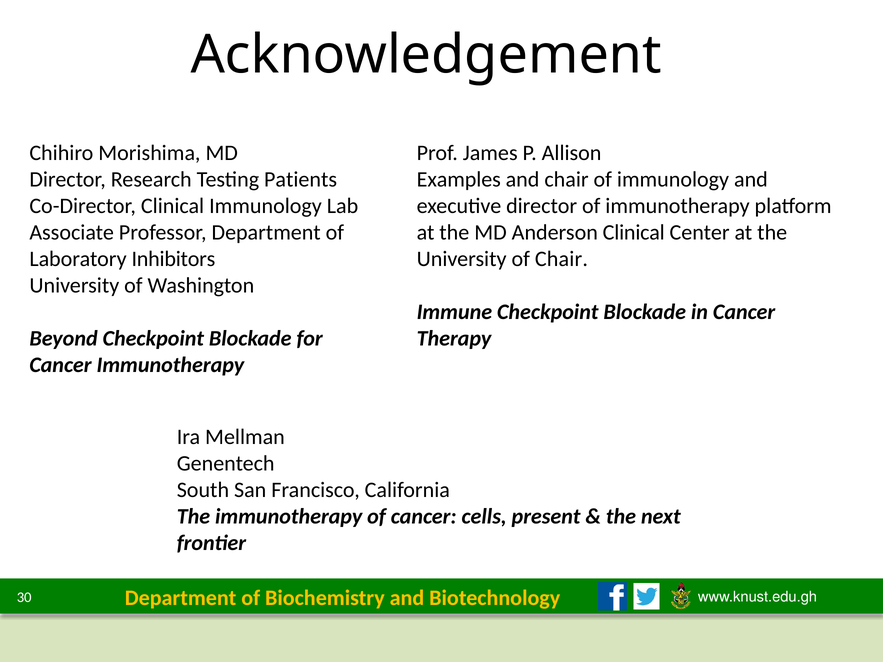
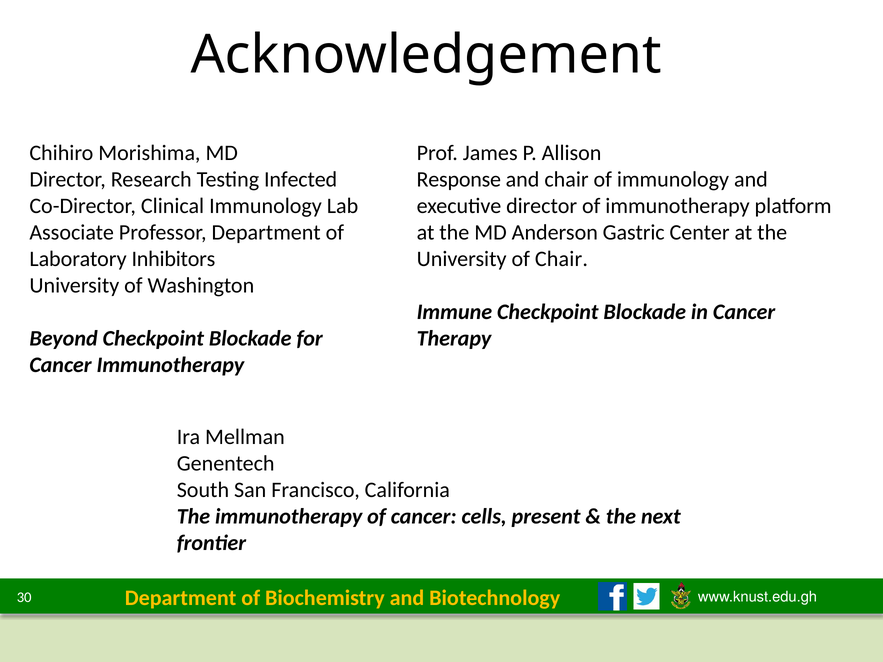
Patients: Patients -> Infected
Examples: Examples -> Response
Anderson Clinical: Clinical -> Gastric
